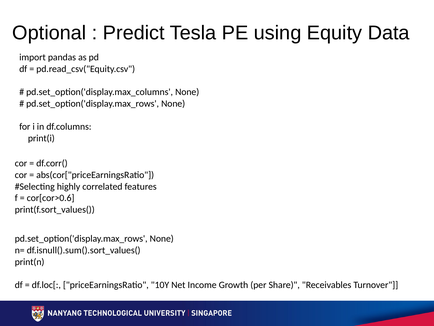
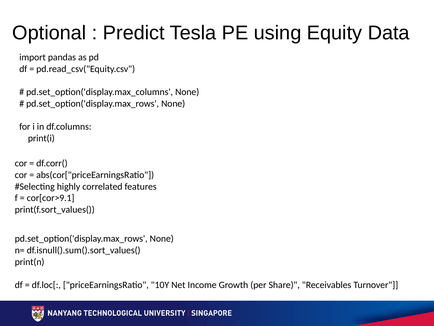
cor[cor>0.6: cor[cor>0.6 -> cor[cor>9.1
